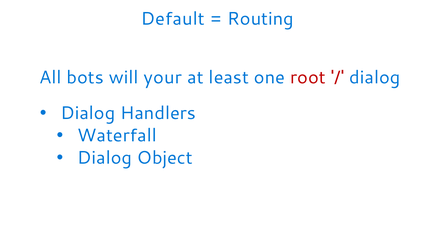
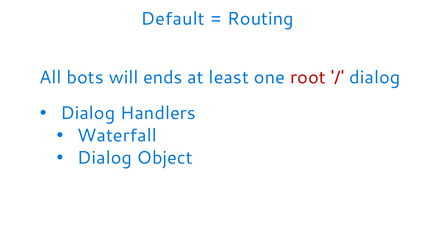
your: your -> ends
